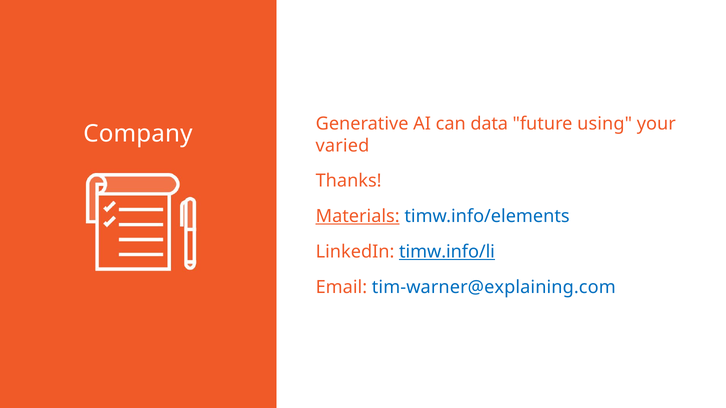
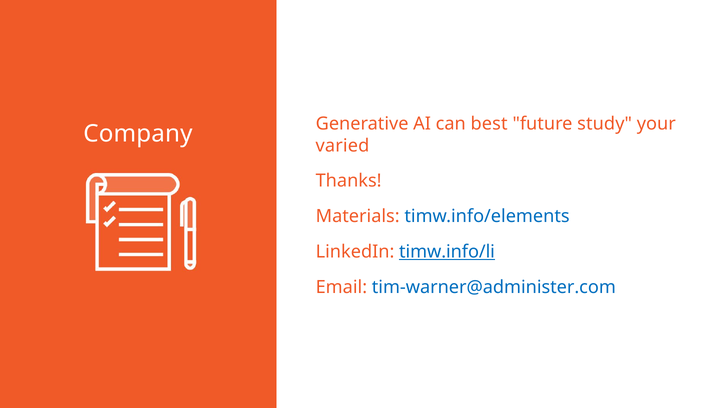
data: data -> best
using: using -> study
Materials underline: present -> none
tim-warner@explaining.com: tim-warner@explaining.com -> tim-warner@administer.com
